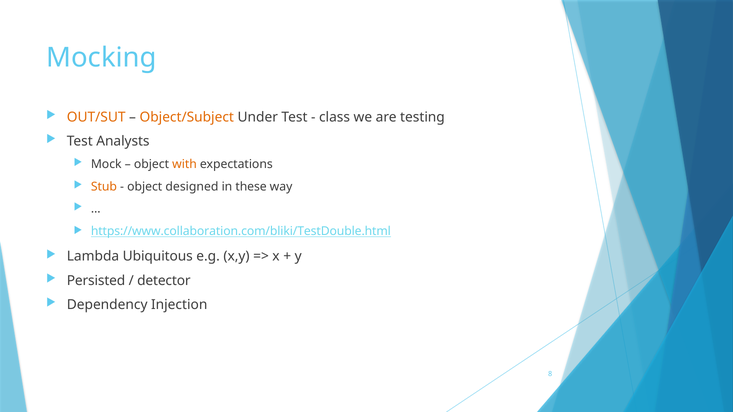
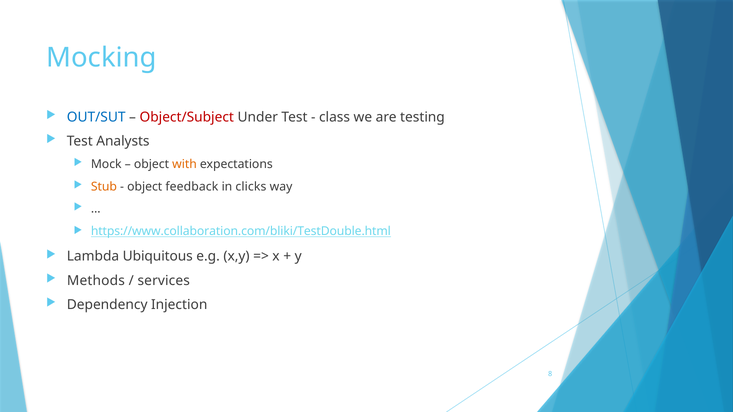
OUT/SUT colour: orange -> blue
Object/Subject colour: orange -> red
designed: designed -> feedback
these: these -> clicks
Persisted: Persisted -> Methods
detector: detector -> services
